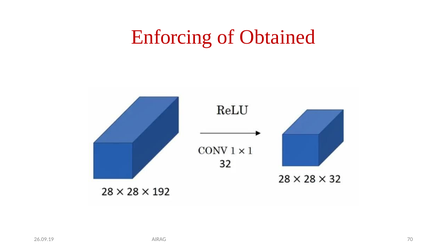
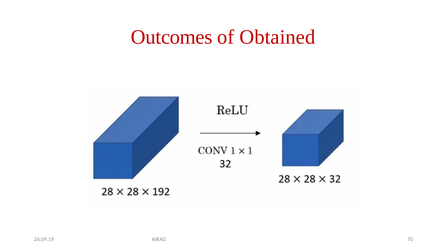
Enforcing: Enforcing -> Outcomes
